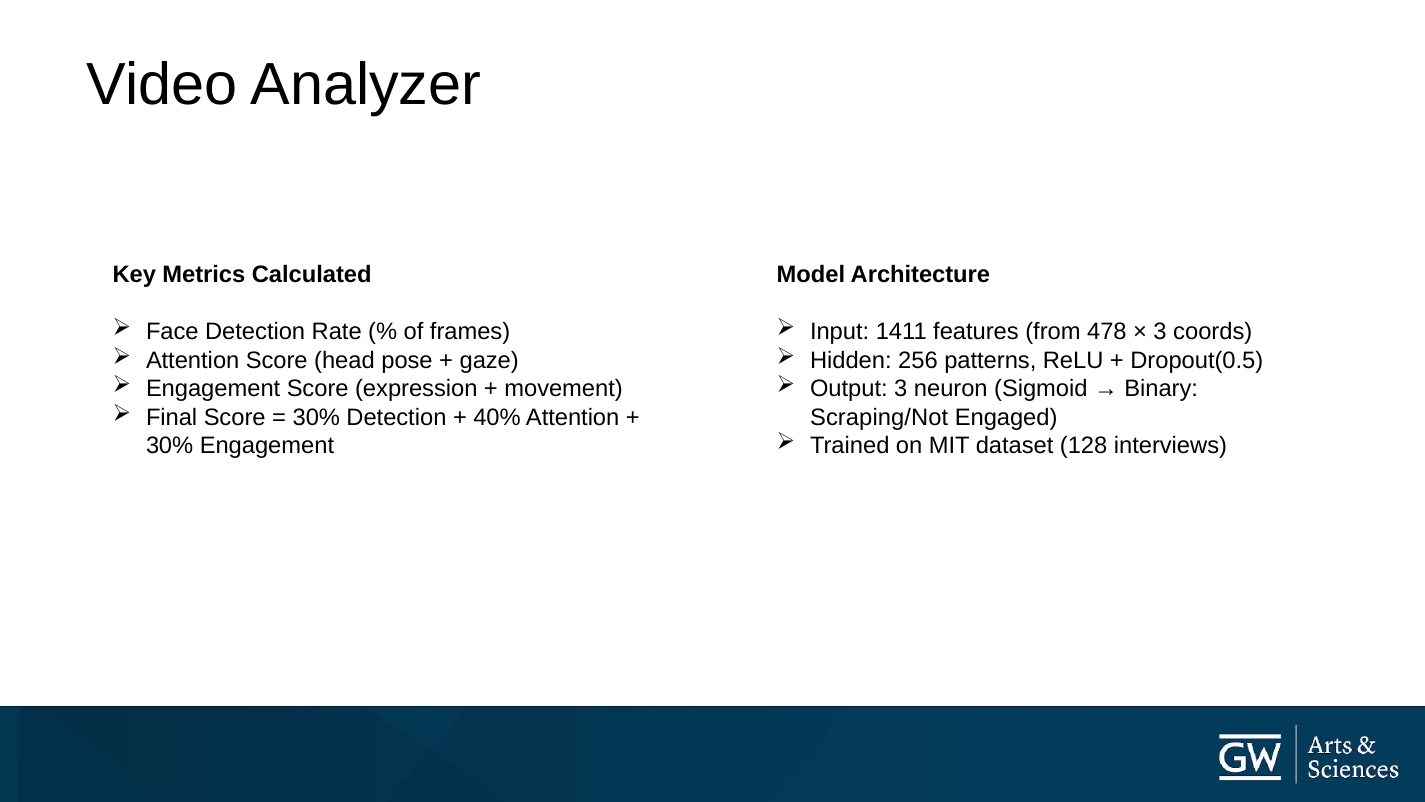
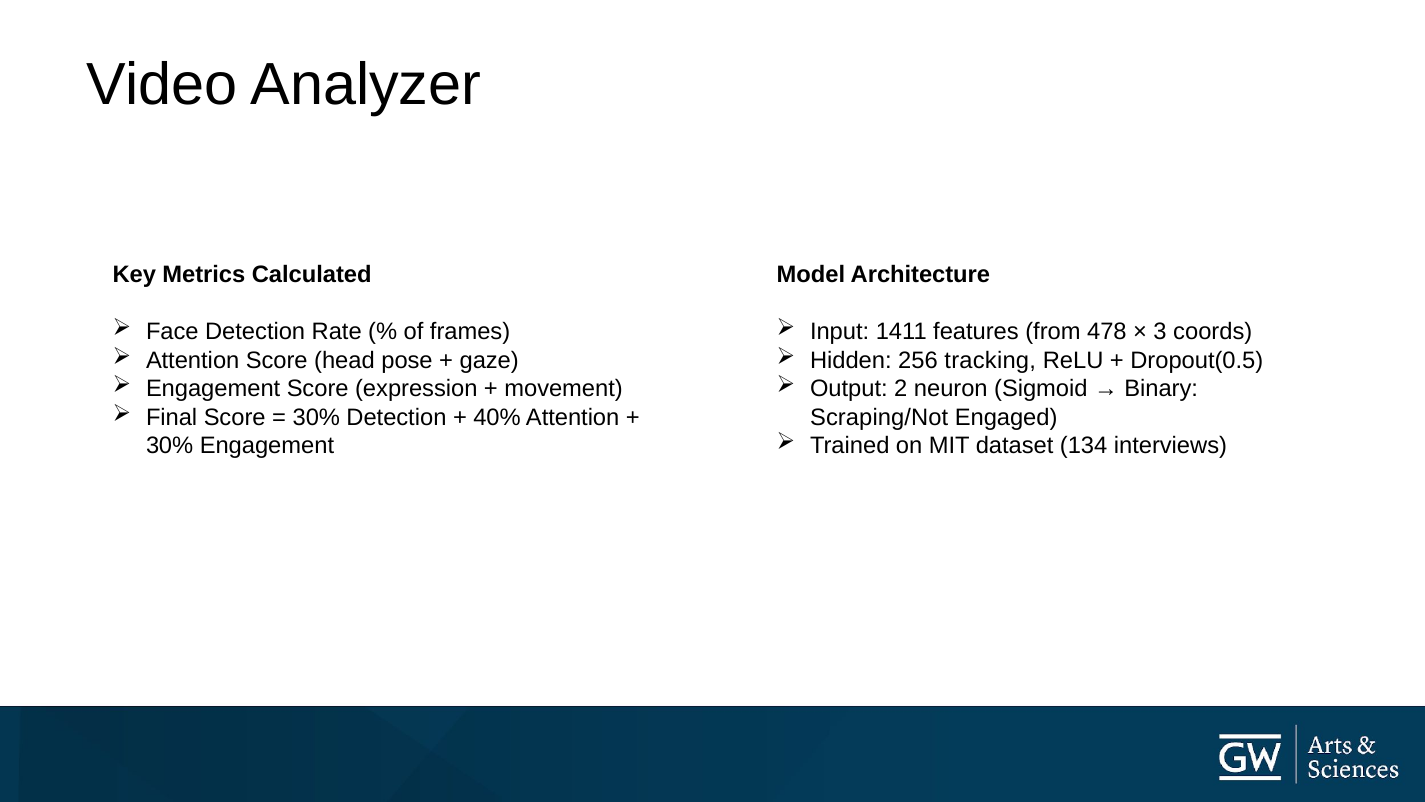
patterns: patterns -> tracking
Output 3: 3 -> 2
128: 128 -> 134
